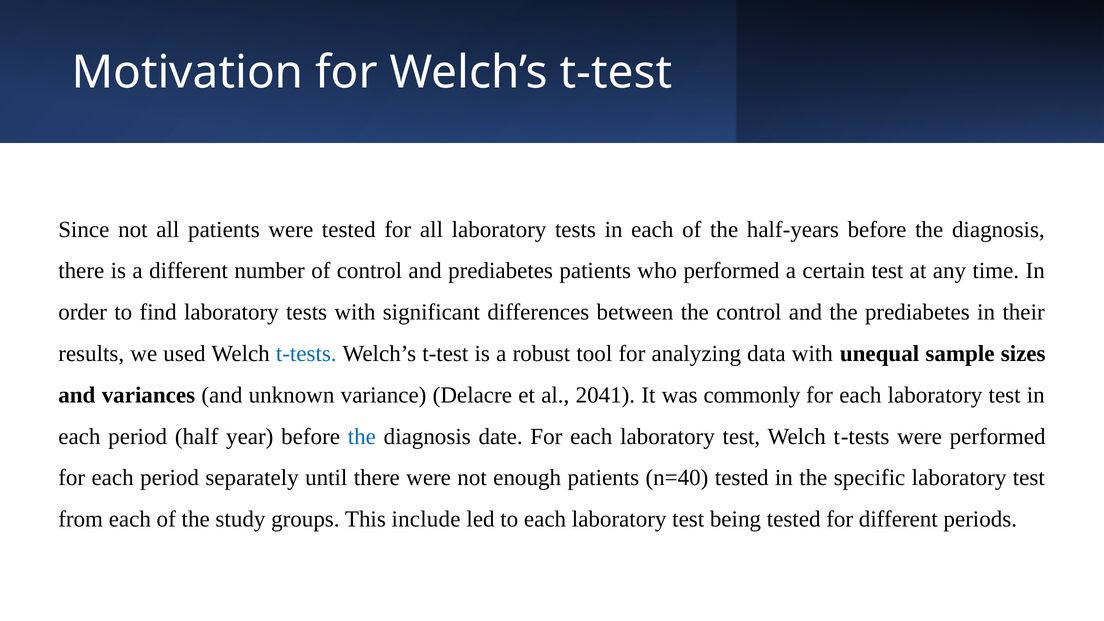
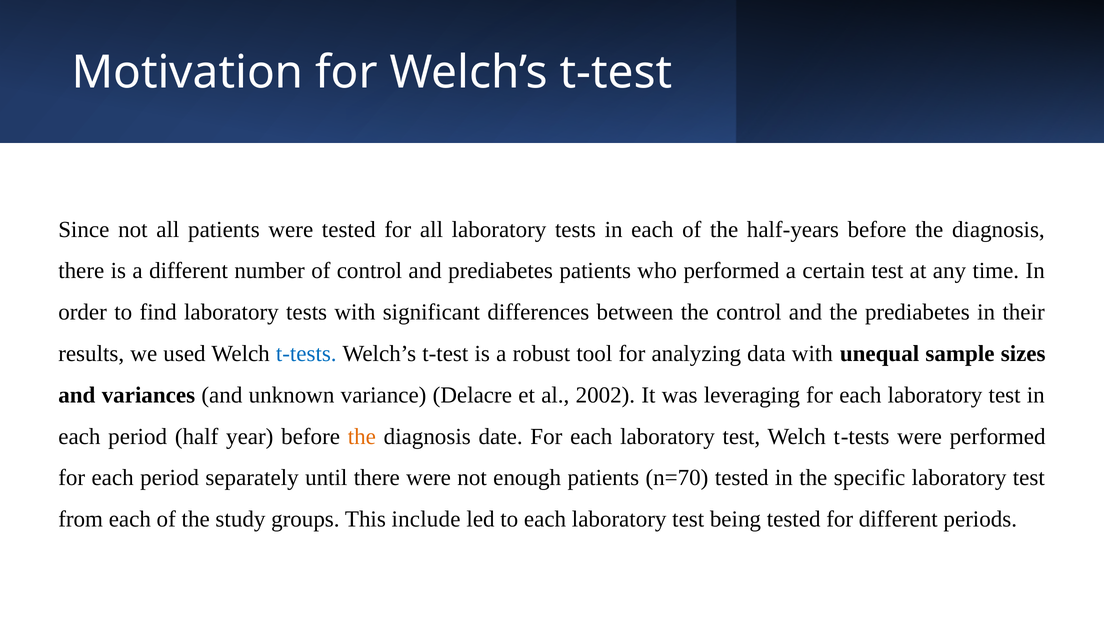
2041: 2041 -> 2002
commonly: commonly -> leveraging
the at (362, 436) colour: blue -> orange
n=40: n=40 -> n=70
